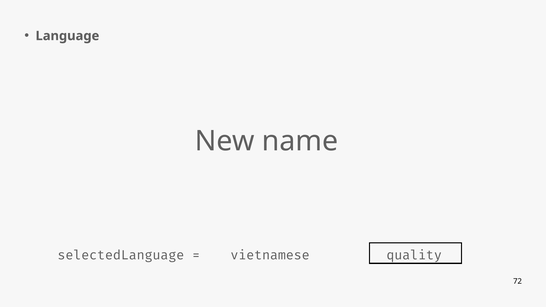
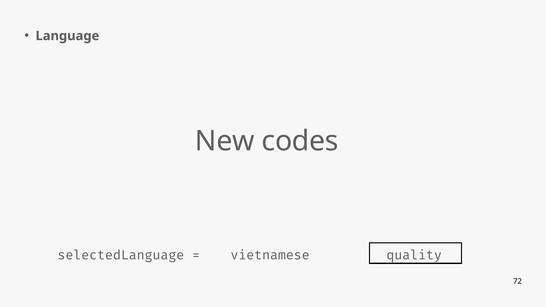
name: name -> codes
